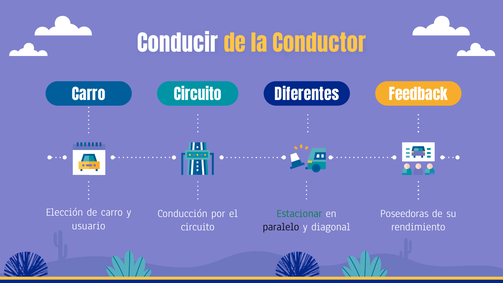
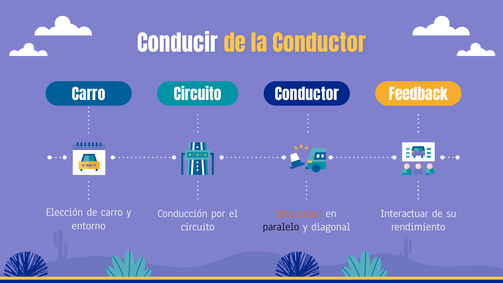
Circuito Diferentes: Diferentes -> Conductor
Estacionar colour: green -> orange
Poseedoras: Poseedoras -> Interactuar
usuario: usuario -> entorno
